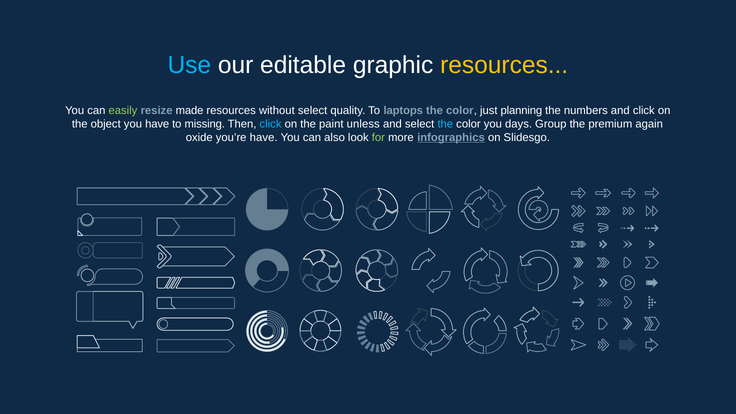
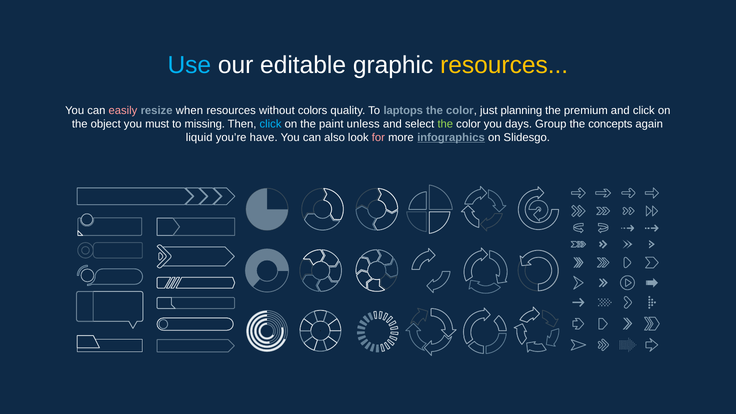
easily colour: light green -> pink
made: made -> when
without select: select -> colors
numbers: numbers -> premium
you have: have -> must
the at (445, 124) colour: light blue -> light green
premium: premium -> concepts
oxide: oxide -> liquid
for colour: light green -> pink
